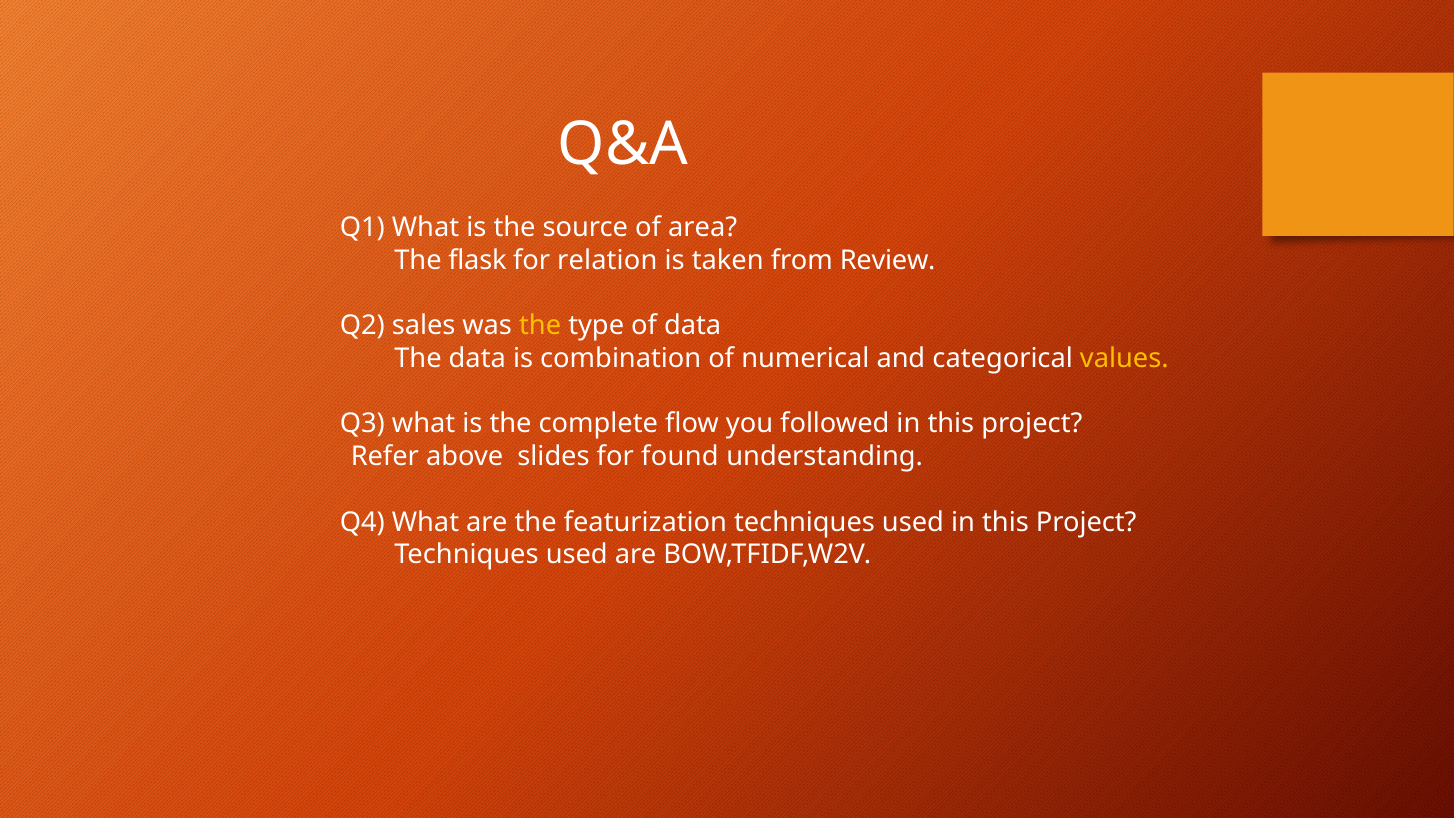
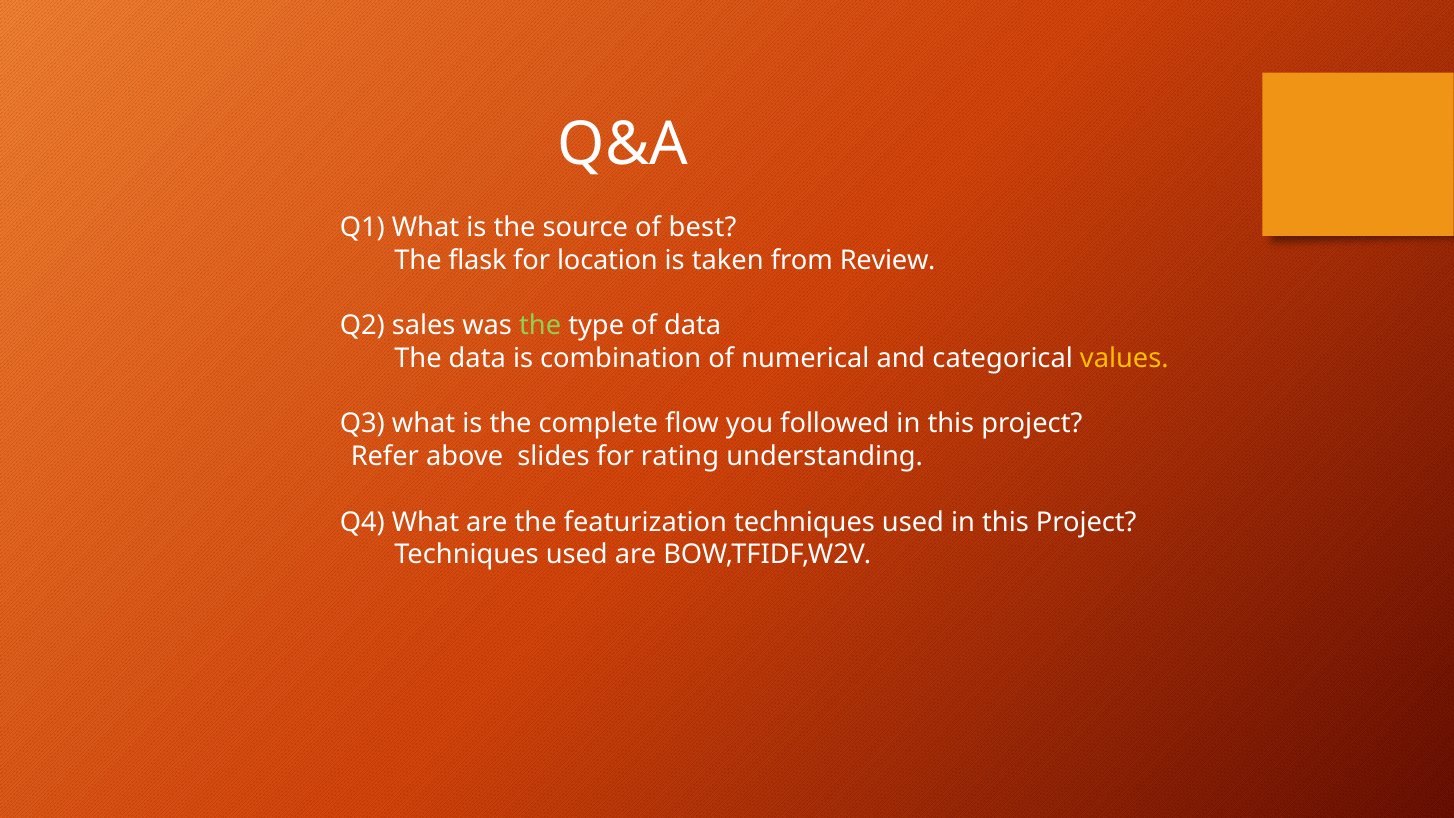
area: area -> best
relation: relation -> location
the at (540, 326) colour: yellow -> light green
found: found -> rating
